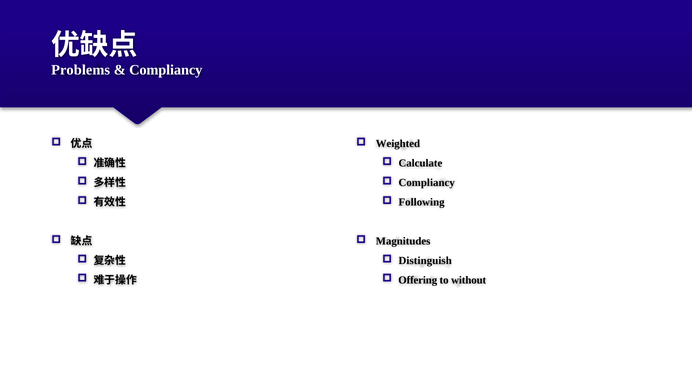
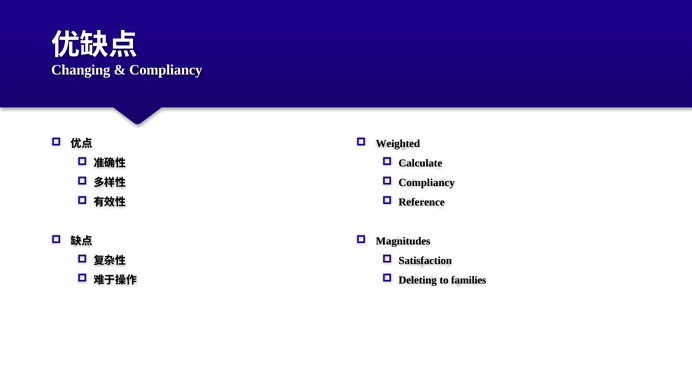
Problems: Problems -> Changing
Following: Following -> Reference
Distinguish: Distinguish -> Satisfaction
Offering: Offering -> Deleting
without: without -> families
